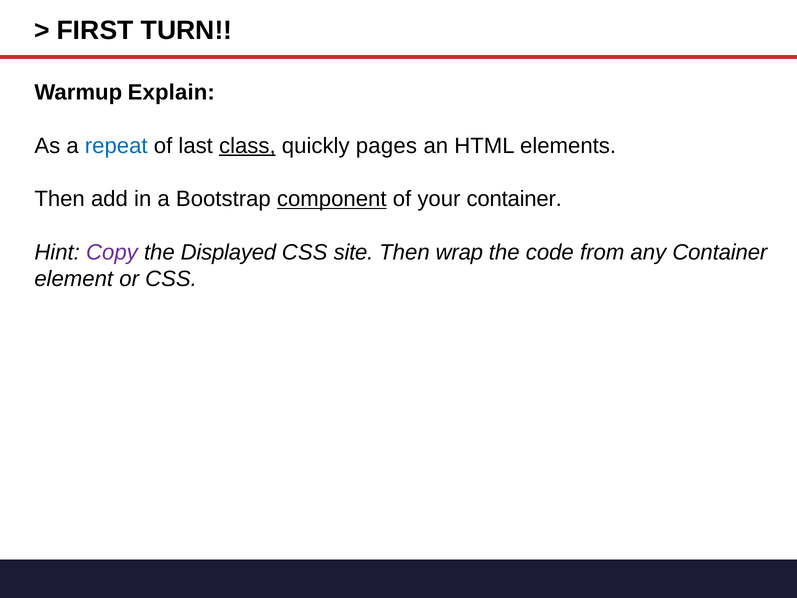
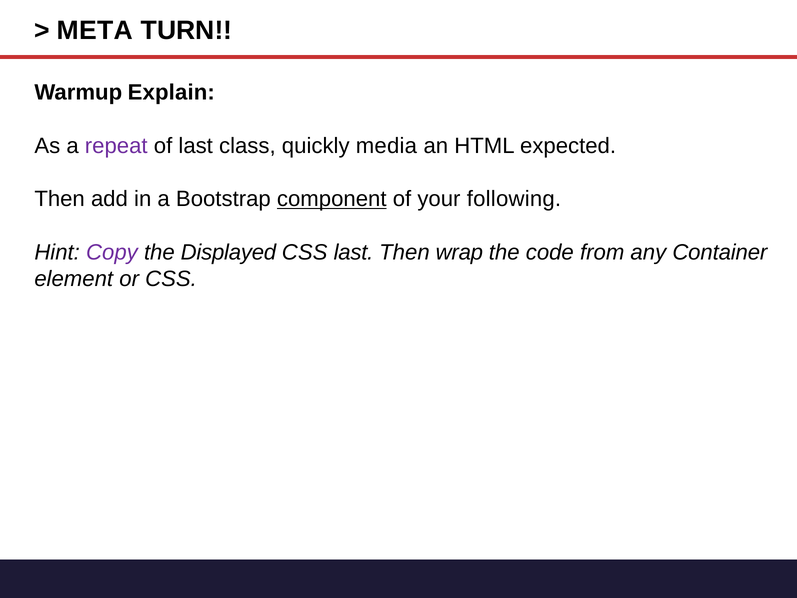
FIRST: FIRST -> META
repeat colour: blue -> purple
class underline: present -> none
pages: pages -> media
elements: elements -> expected
your container: container -> following
CSS site: site -> last
